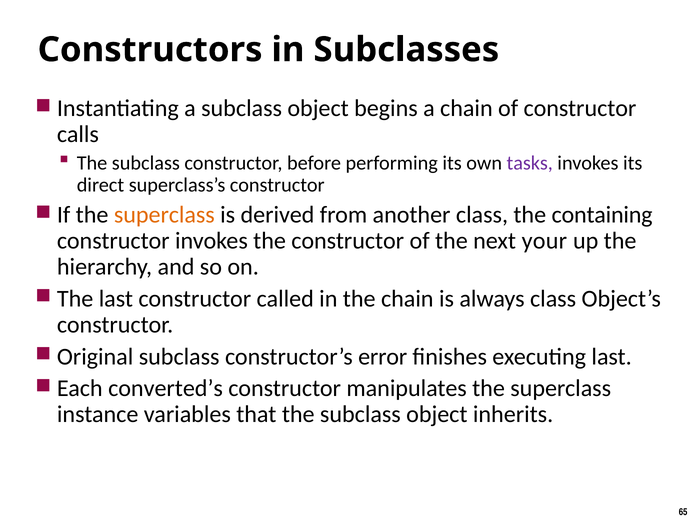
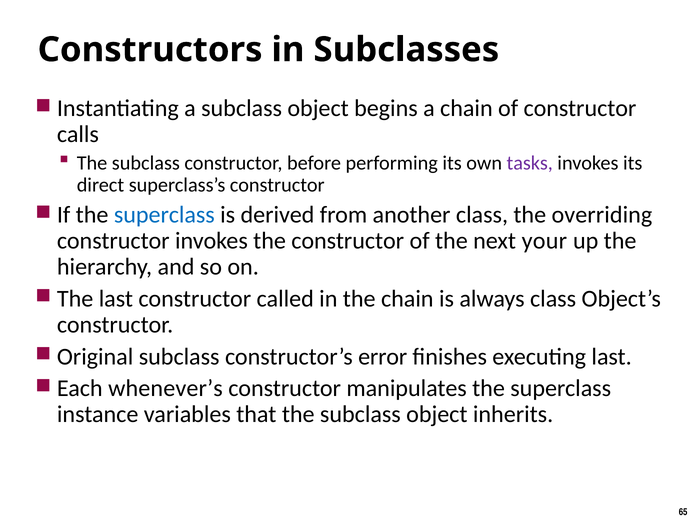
superclass at (164, 215) colour: orange -> blue
containing: containing -> overriding
converted’s: converted’s -> whenever’s
